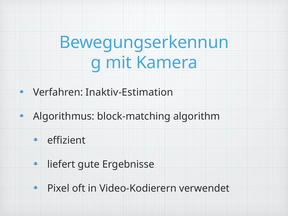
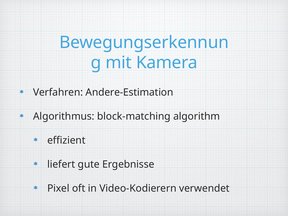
Inaktiv-Estimation: Inaktiv-Estimation -> Andere-Estimation
